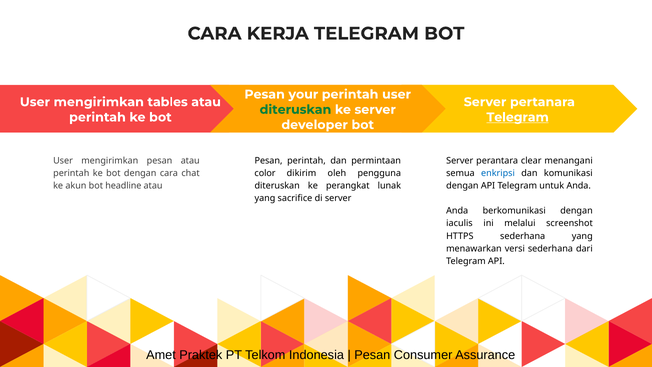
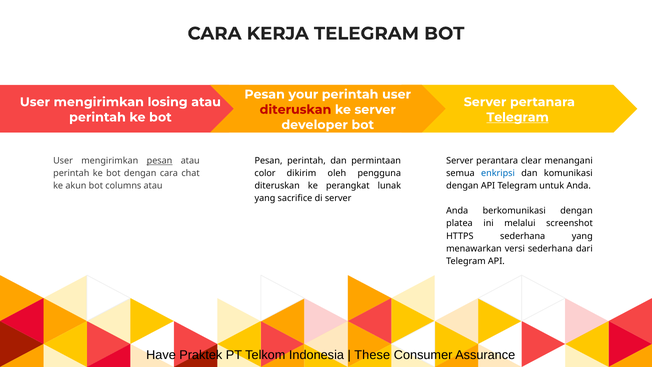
tables: tables -> losing
diteruskan at (295, 110) colour: green -> red
pesan at (160, 161) underline: none -> present
headline: headline -> columns
iaculis: iaculis -> platea
Amet: Amet -> Have
Pesan at (372, 355): Pesan -> These
